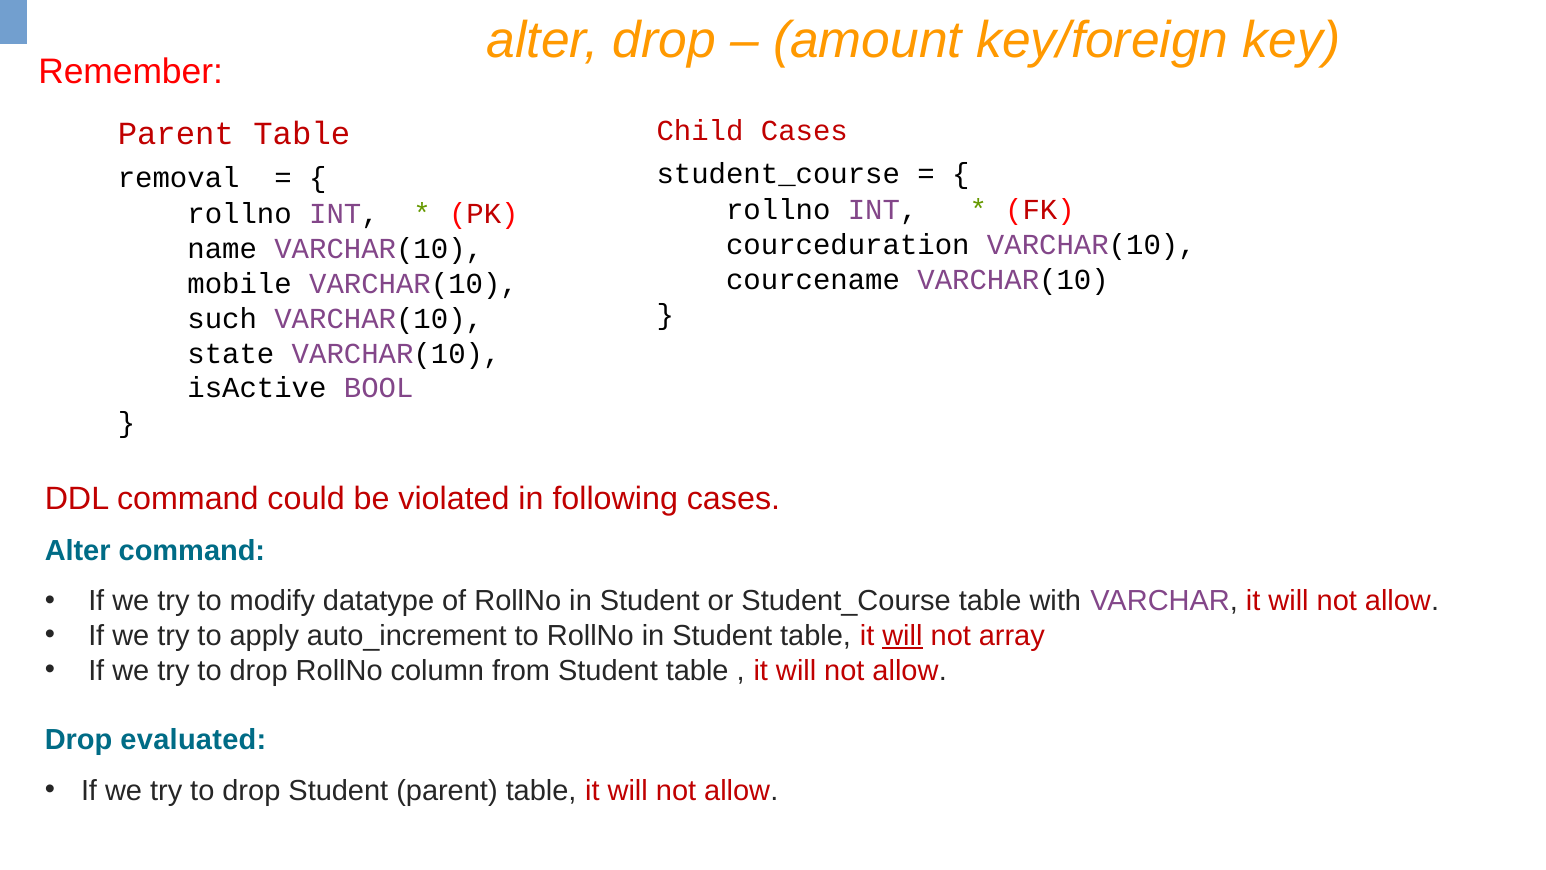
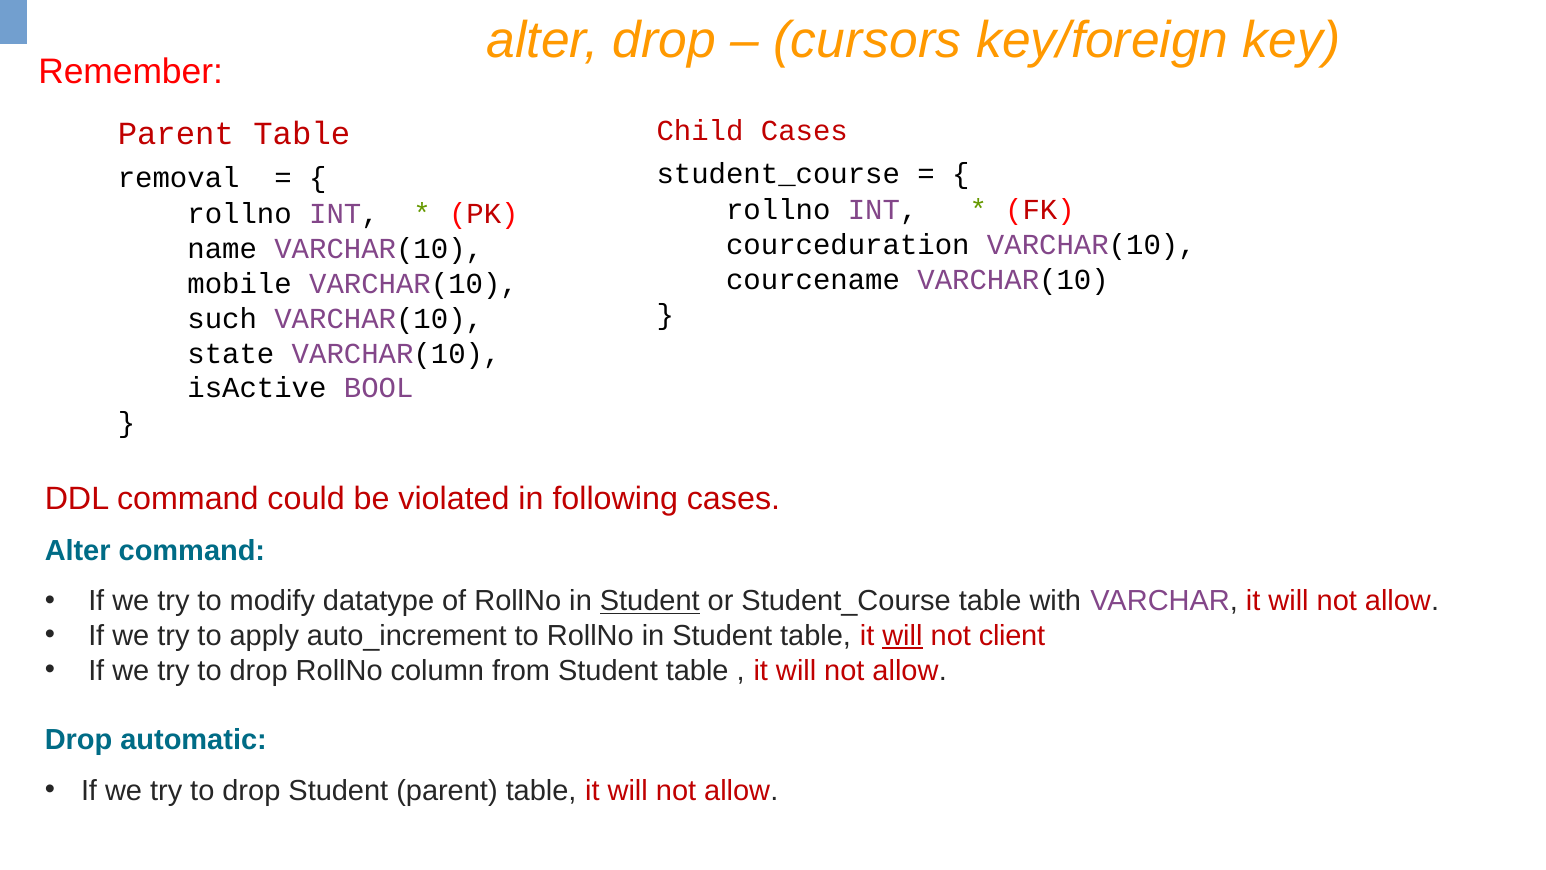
amount: amount -> cursors
Student at (650, 601) underline: none -> present
array: array -> client
evaluated: evaluated -> automatic
